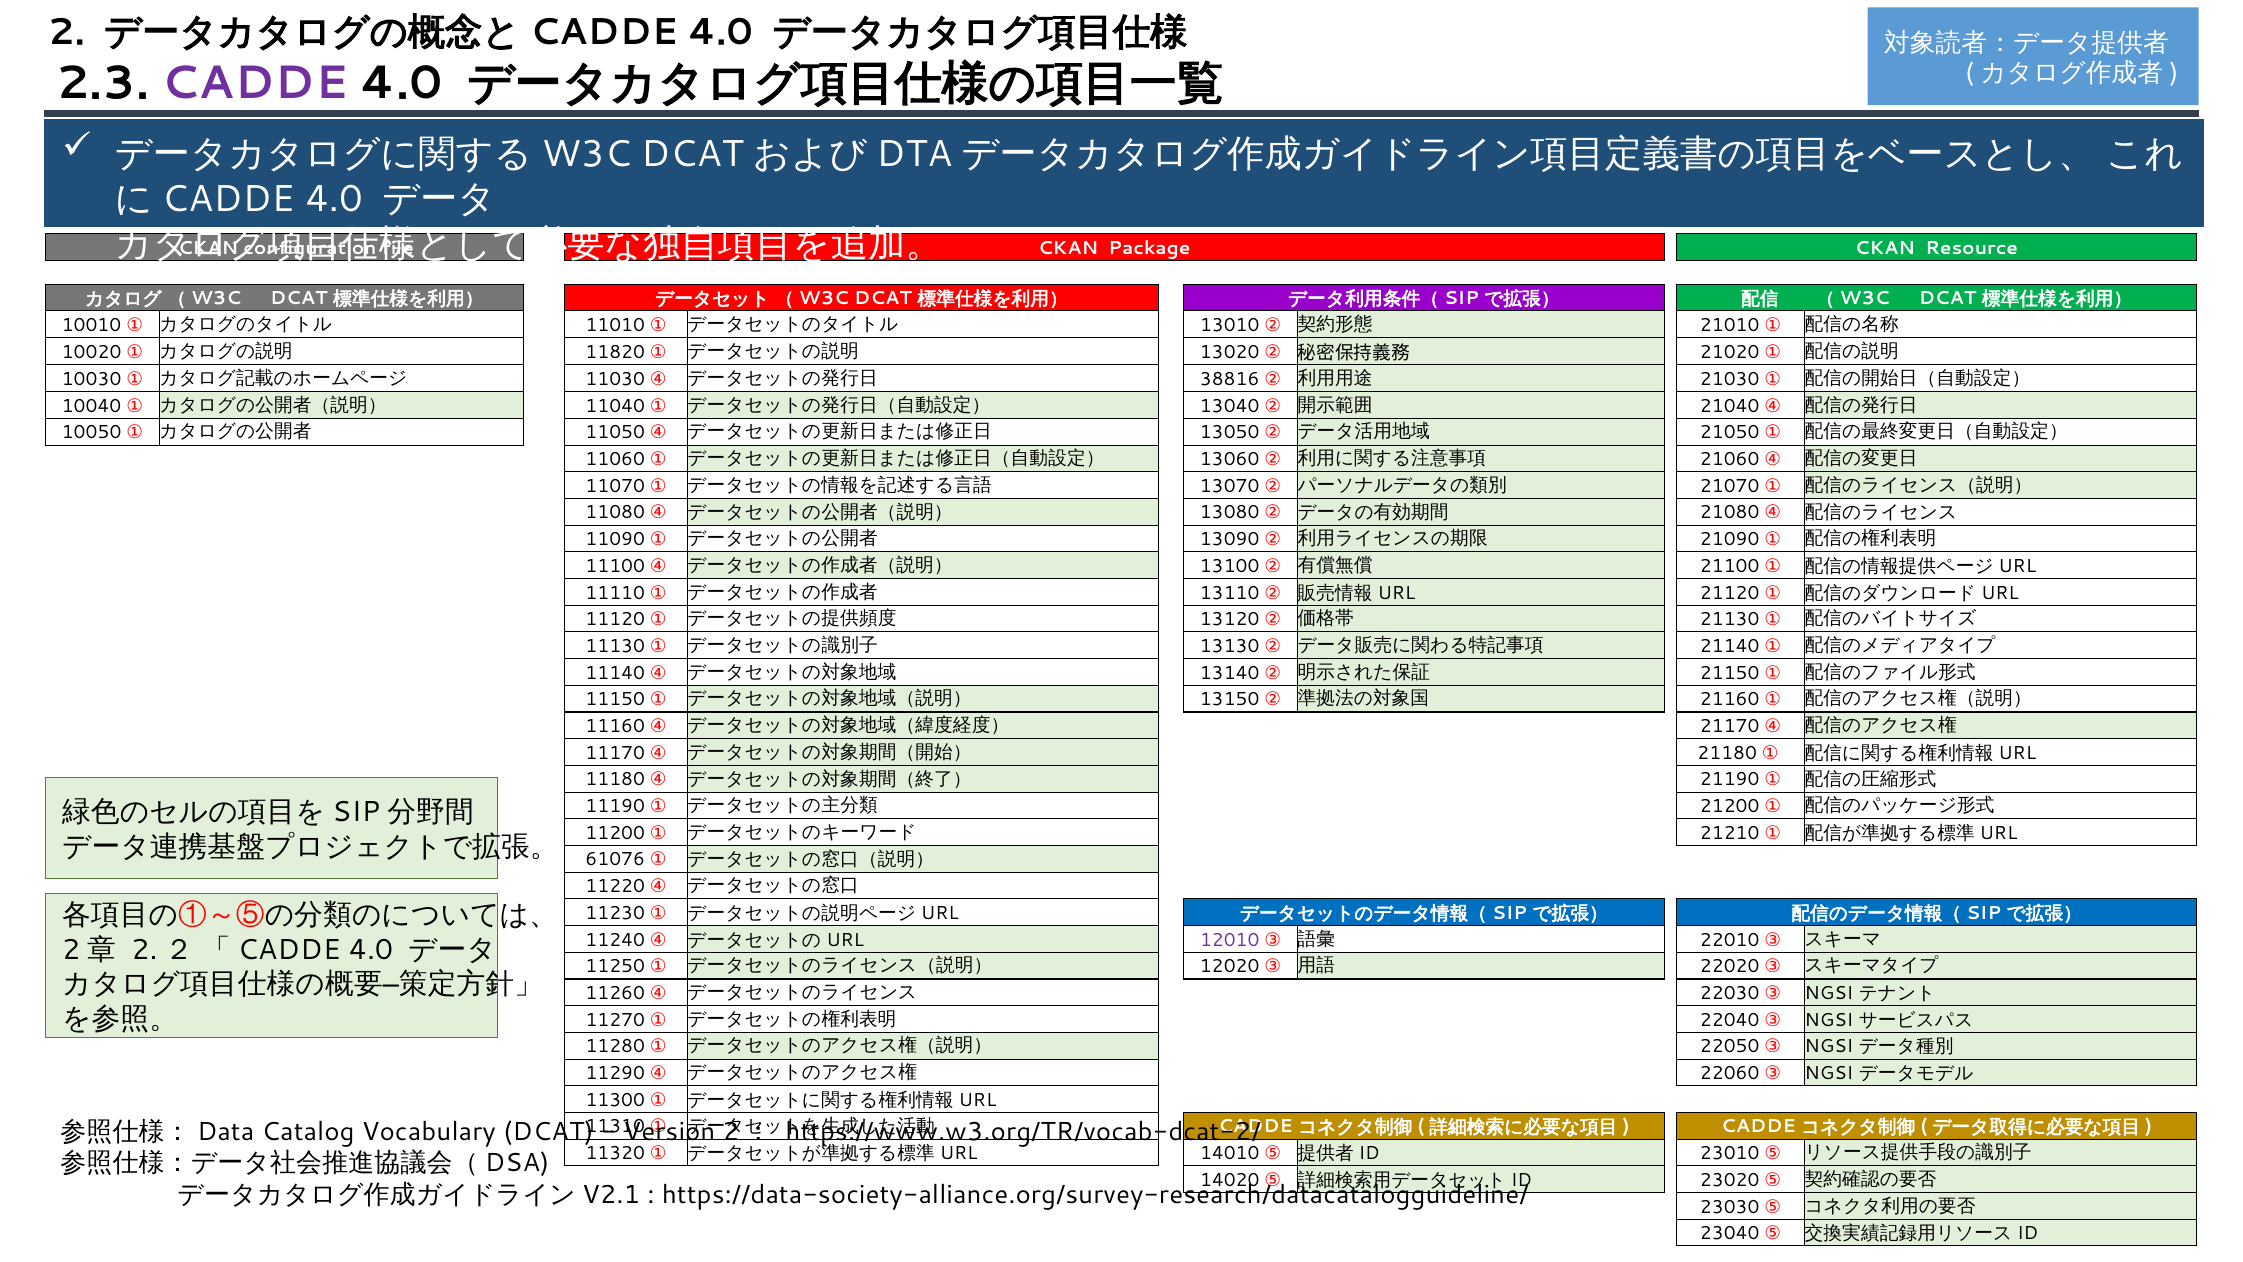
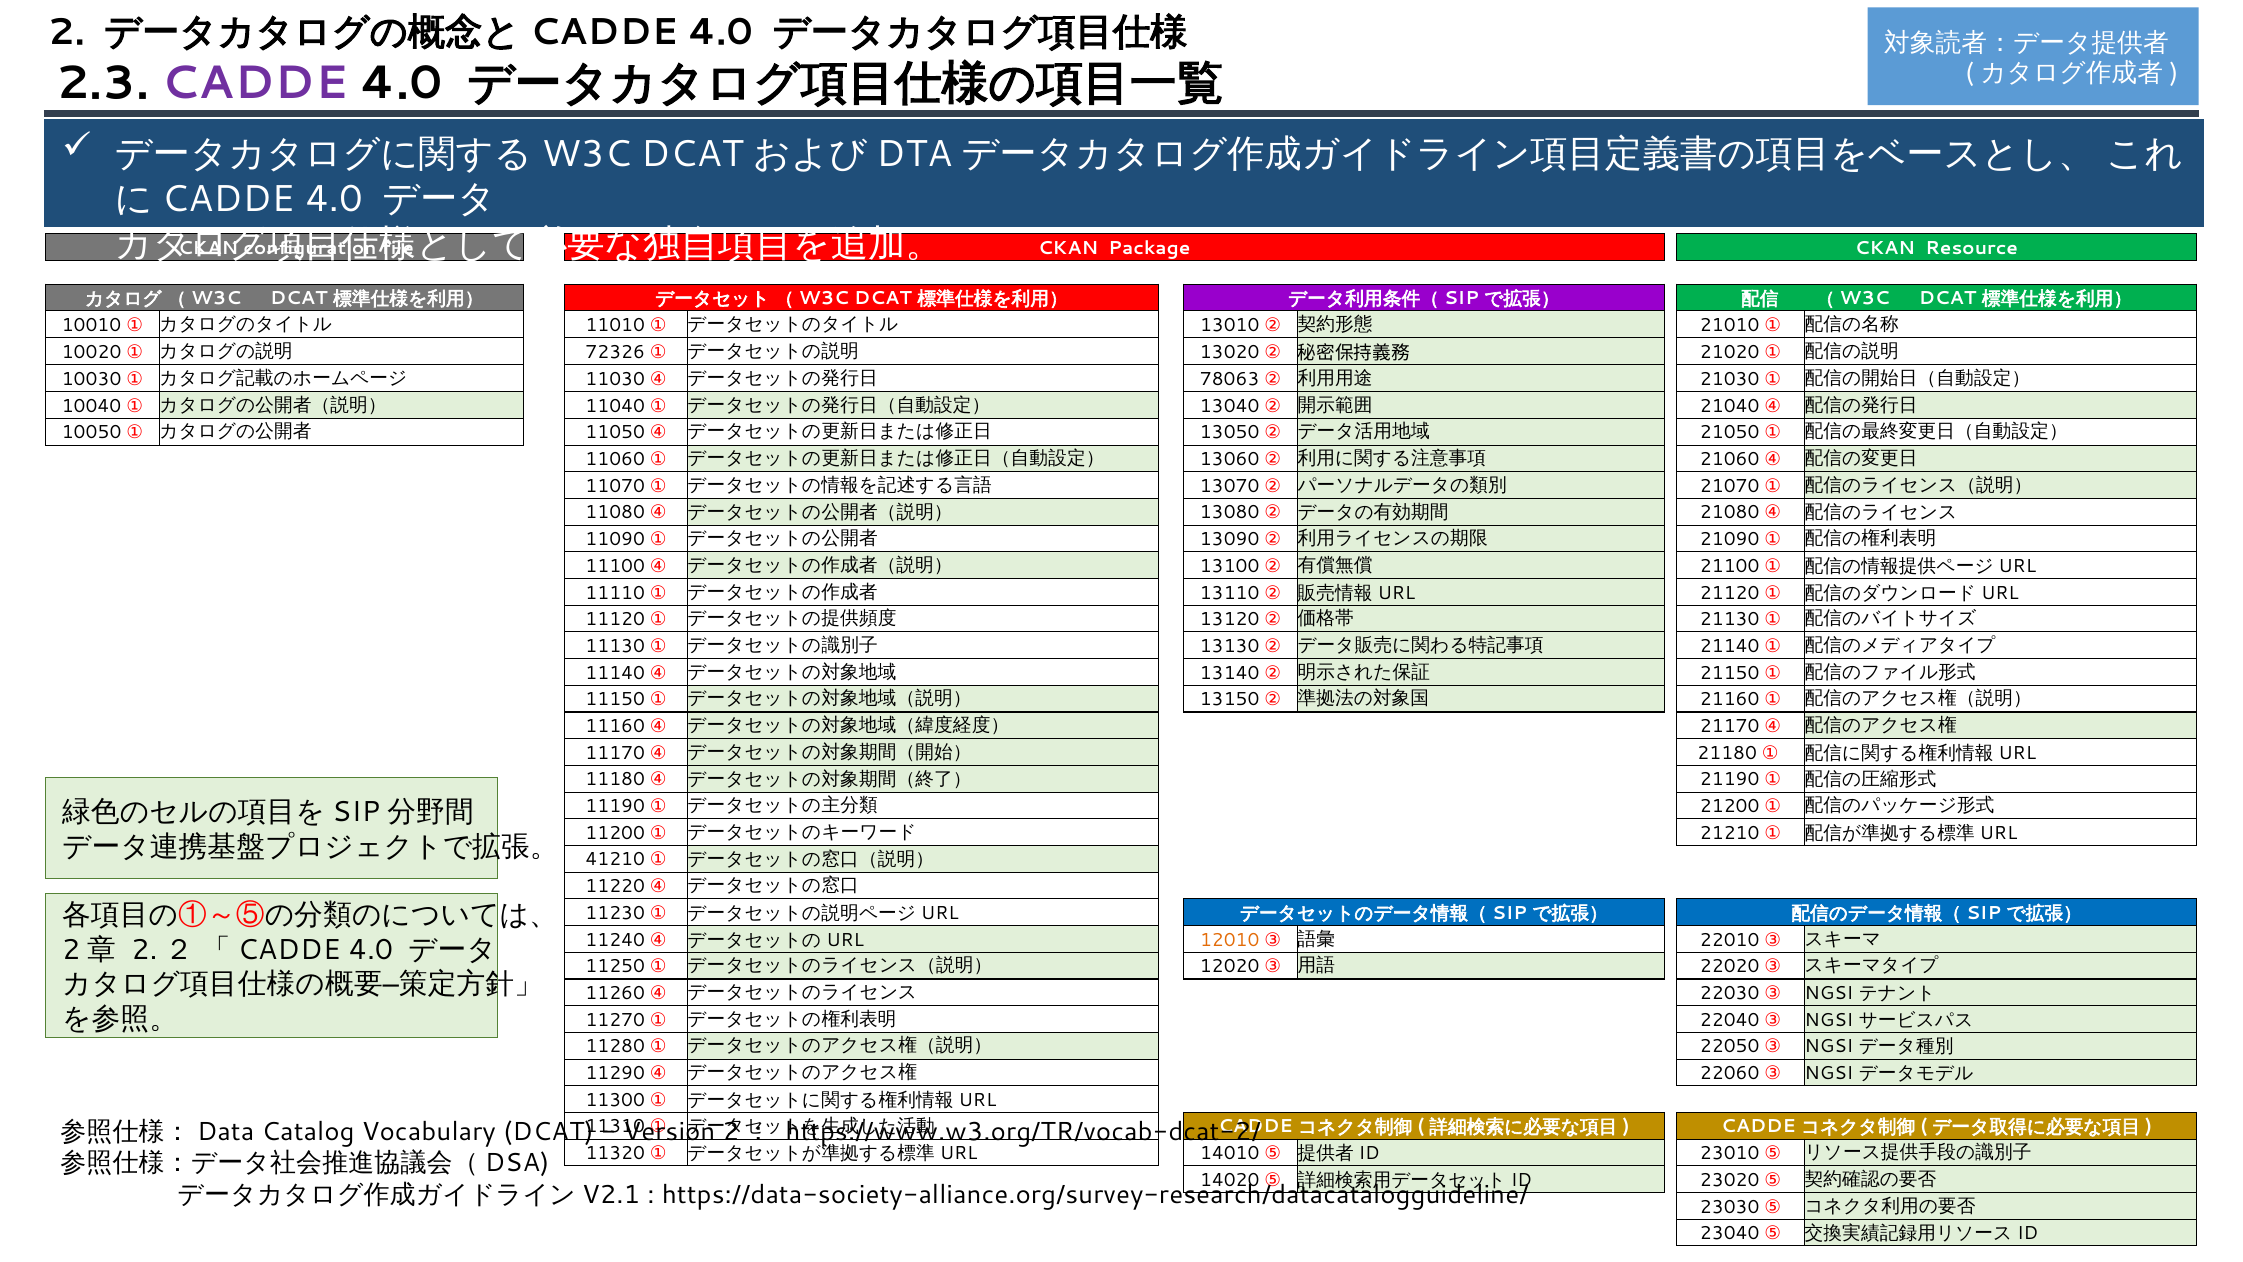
11820: 11820 -> 72326
38816: 38816 -> 78063
61076: 61076 -> 41210
12010 colour: purple -> orange
